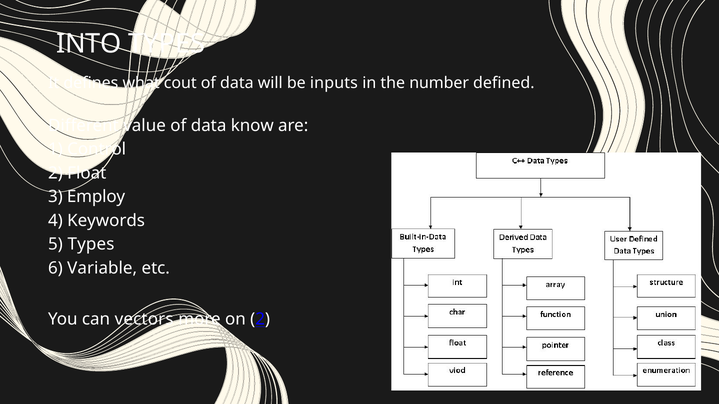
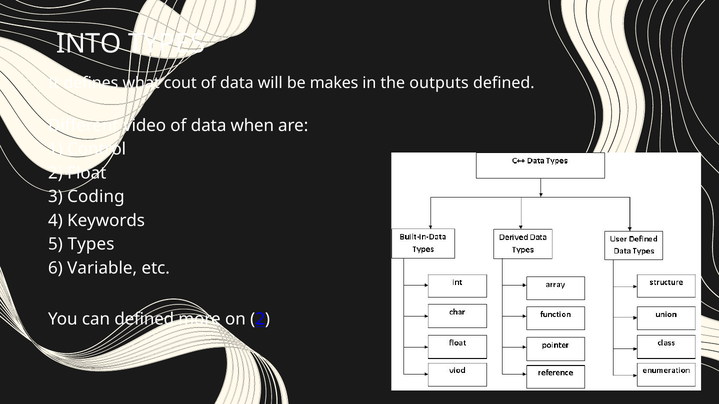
inputs: inputs -> makes
number: number -> outputs
value: value -> video
know: know -> when
Employ: Employ -> Coding
can vectors: vectors -> defined
